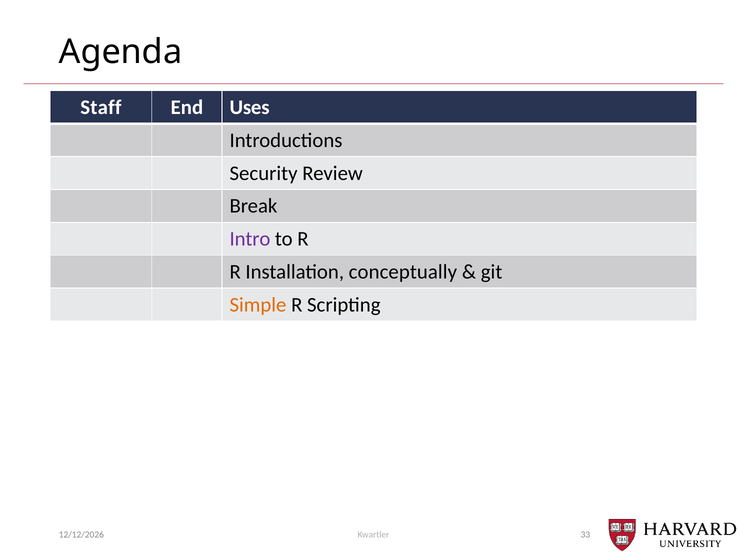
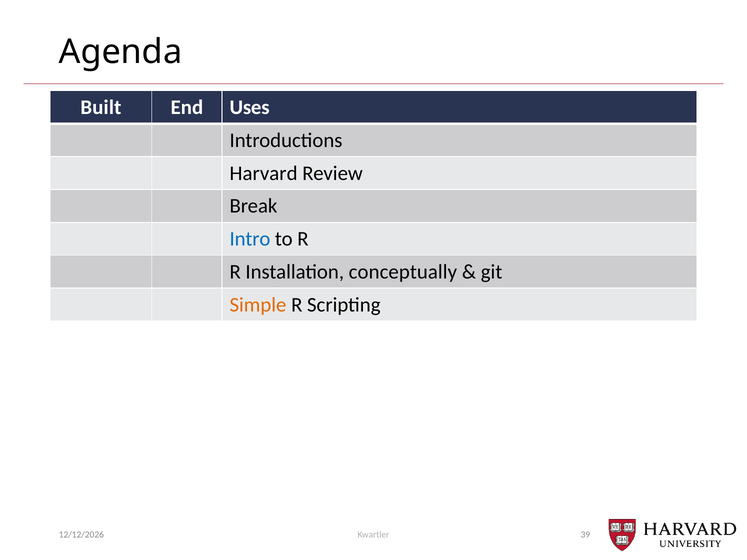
Staff: Staff -> Built
Security: Security -> Harvard
Intro colour: purple -> blue
33: 33 -> 39
